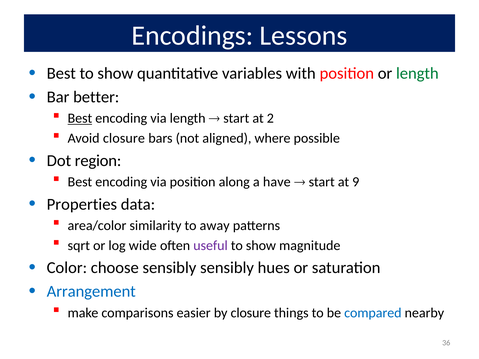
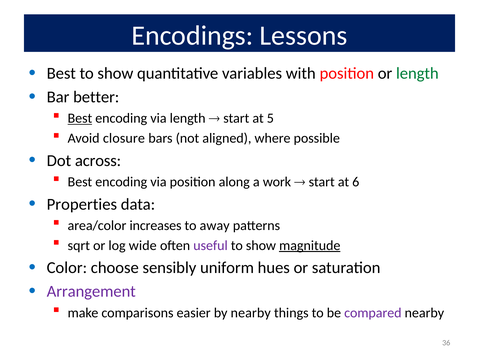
2: 2 -> 5
region: region -> across
have: have -> work
9: 9 -> 6
similarity: similarity -> increases
magnitude underline: none -> present
sensibly sensibly: sensibly -> uniform
Arrangement colour: blue -> purple
by closure: closure -> nearby
compared colour: blue -> purple
